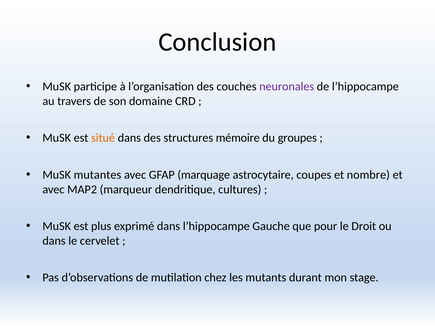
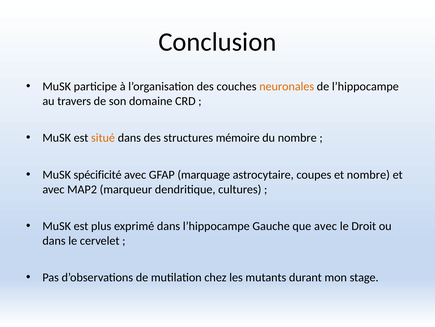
neuronales colour: purple -> orange
du groupes: groupes -> nombre
mutantes: mutantes -> spécificité
que pour: pour -> avec
